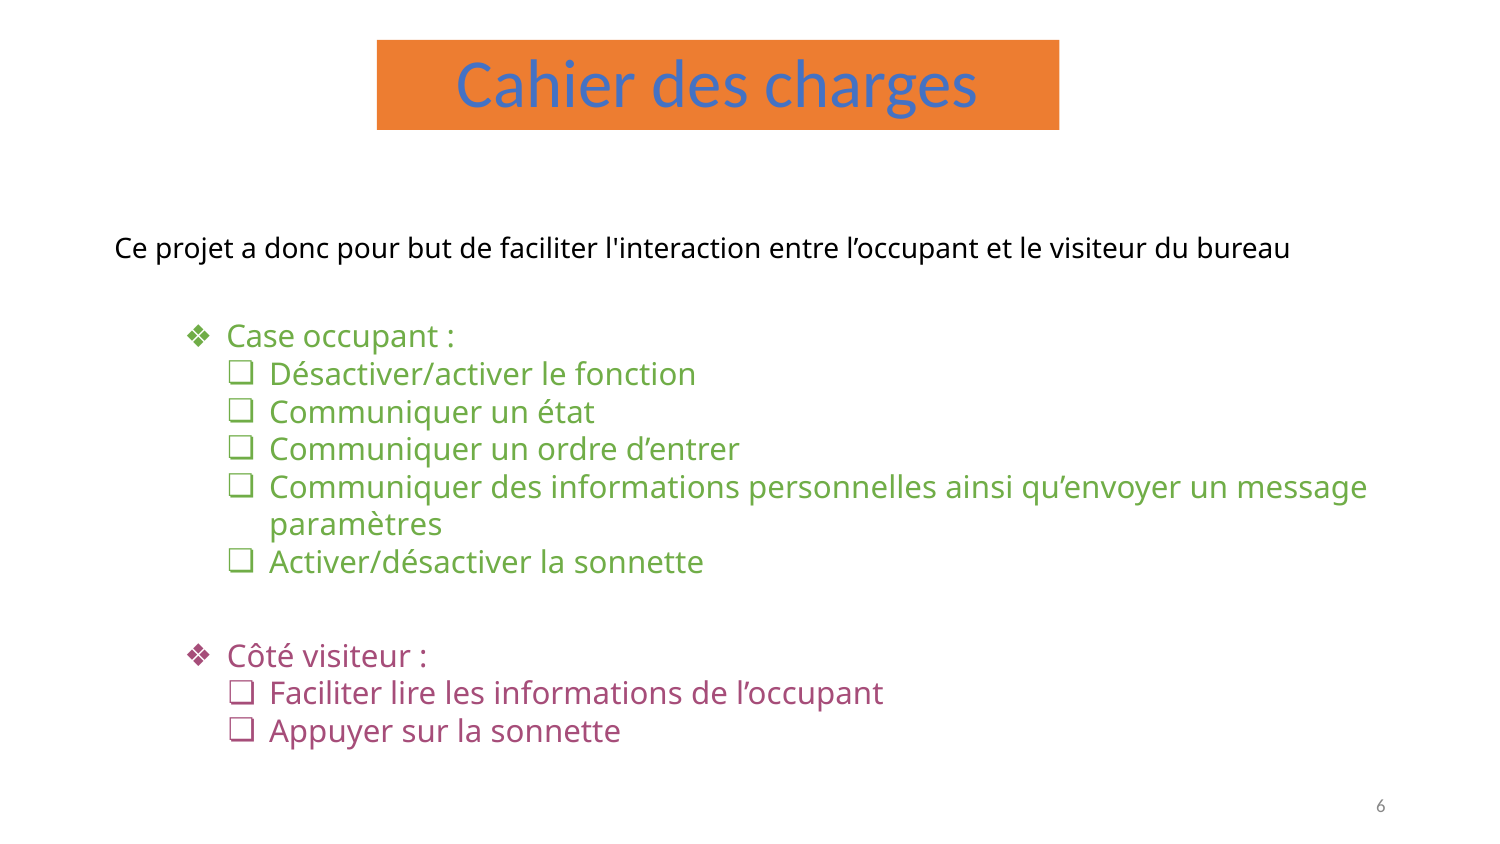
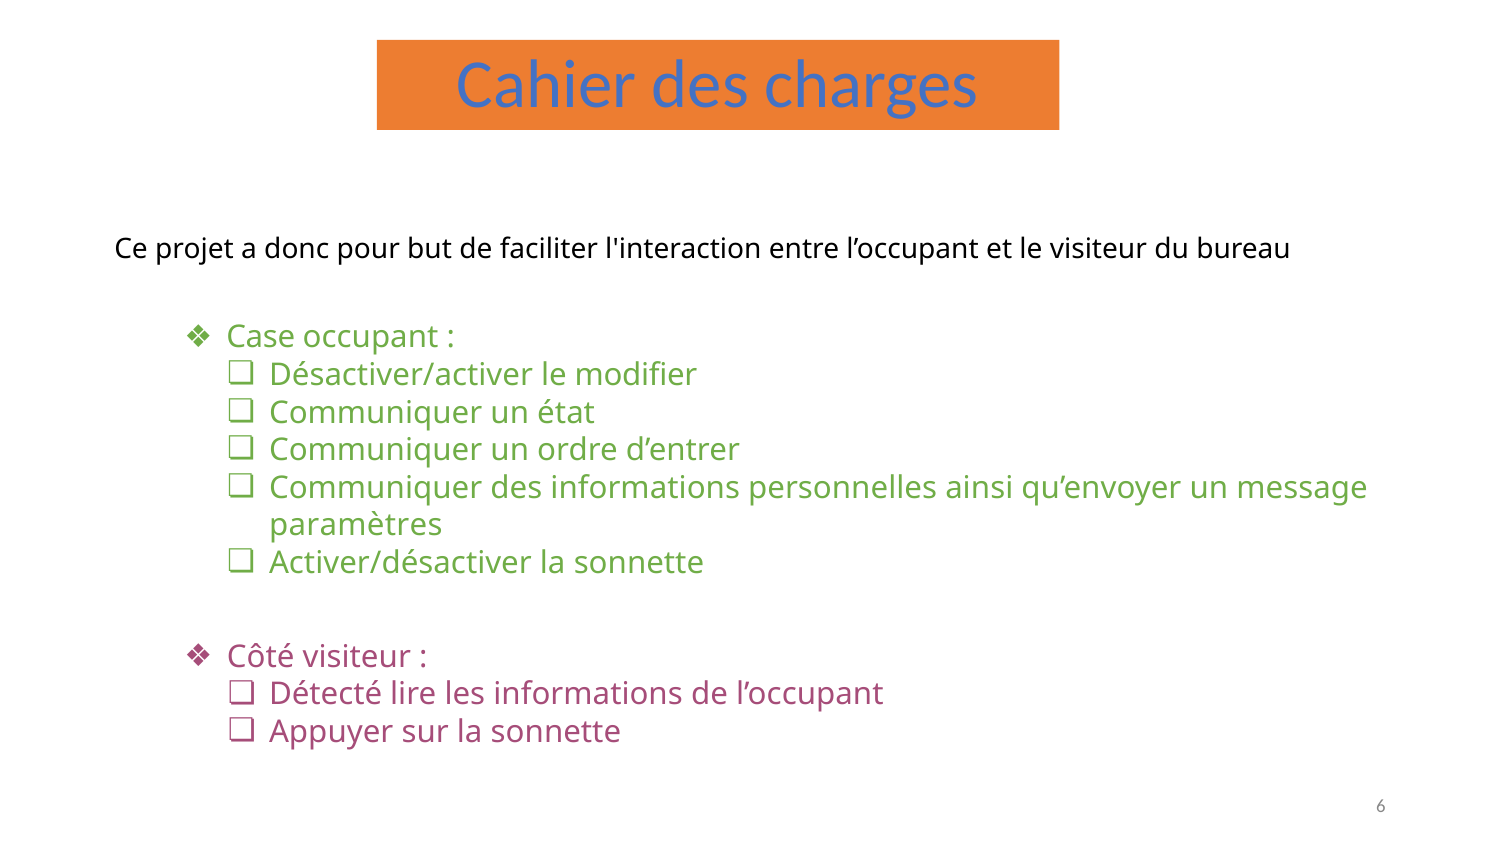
fonction: fonction -> modifier
Faciliter at (326, 694): Faciliter -> Détecté
